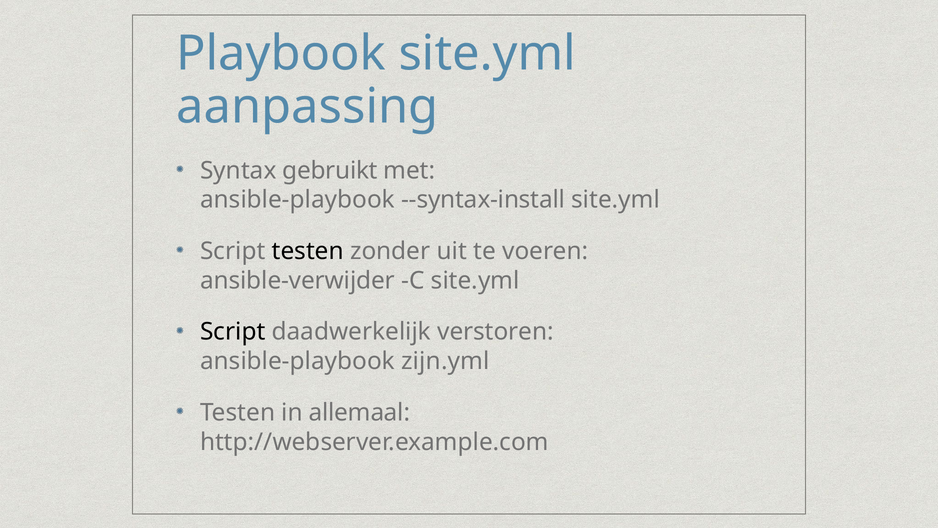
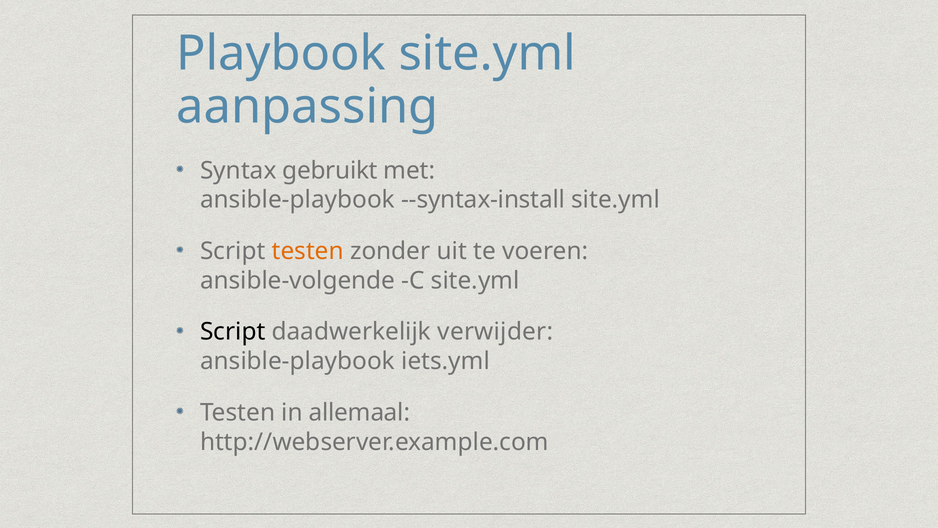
testen at (308, 251) colour: black -> orange
ansible-verwijder: ansible-verwijder -> ansible-volgende
verstoren: verstoren -> verwijder
zijn.yml: zijn.yml -> iets.yml
